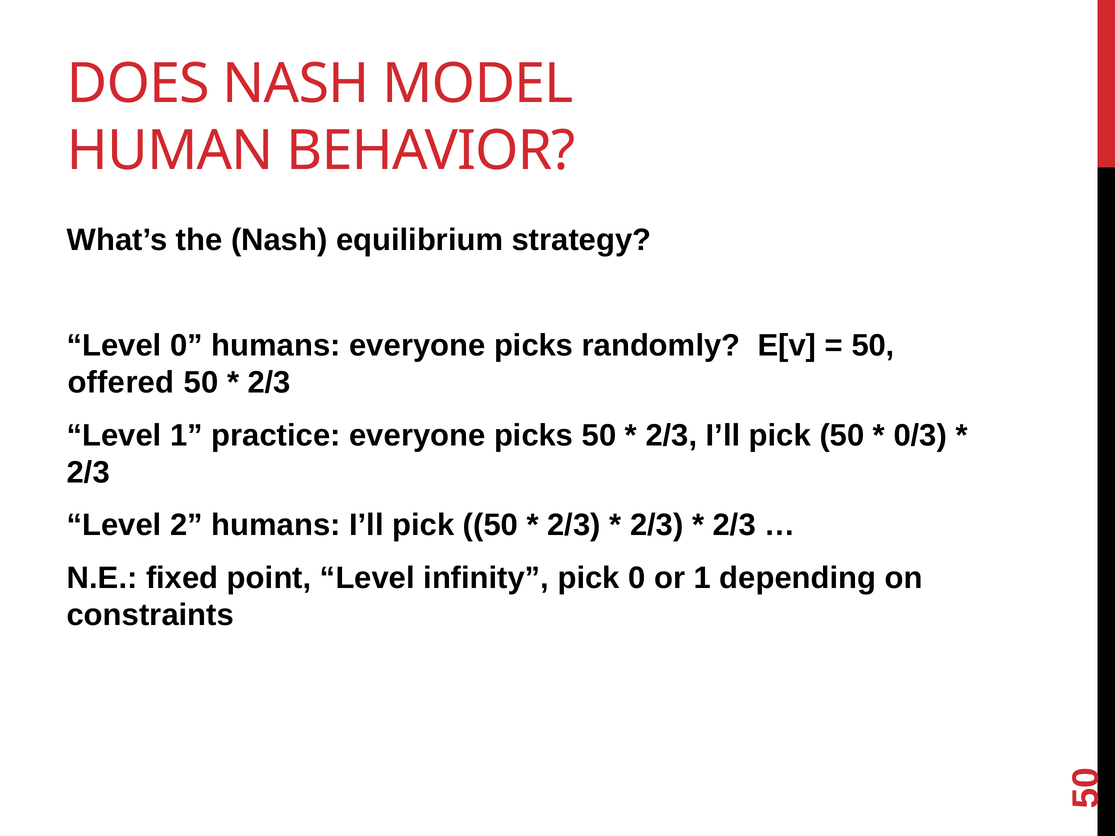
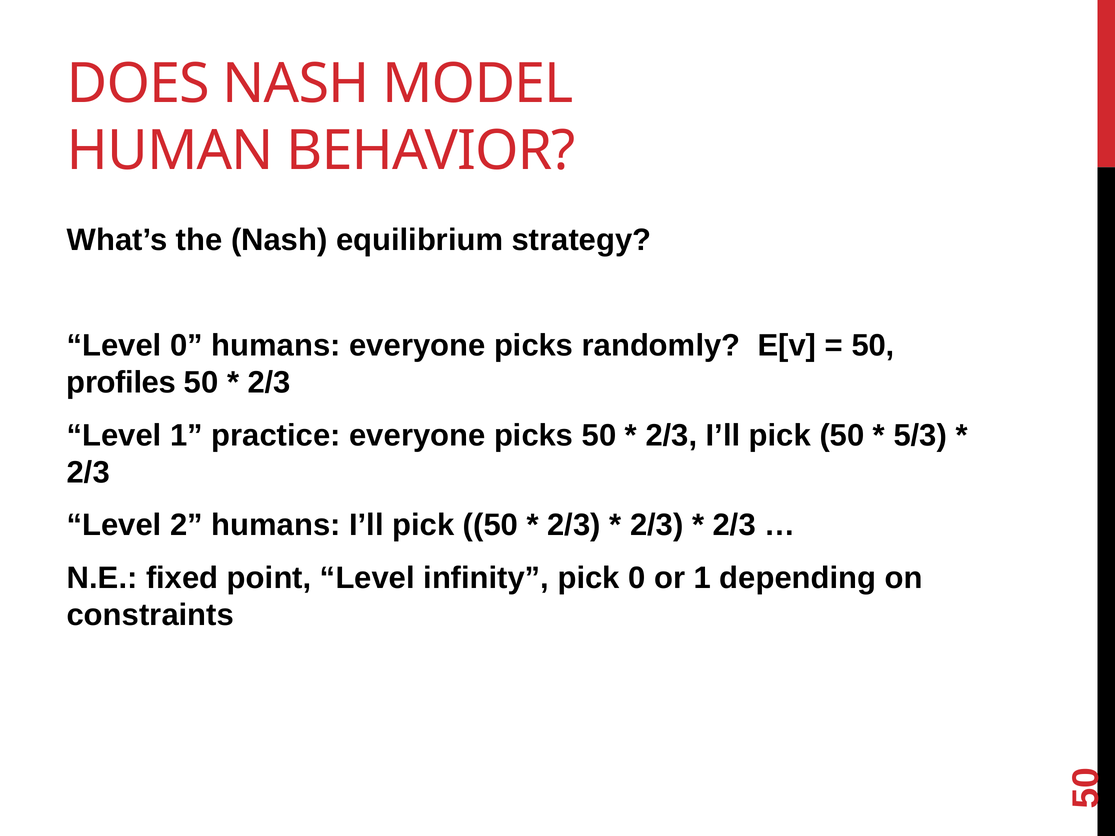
offered: offered -> profiles
0/3: 0/3 -> 5/3
